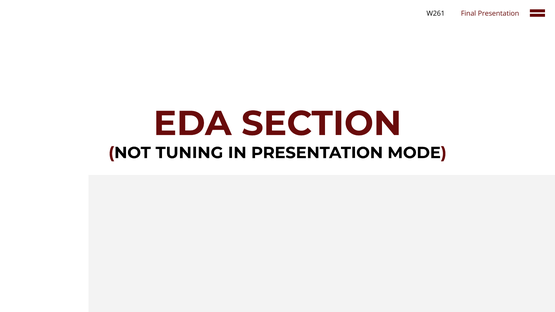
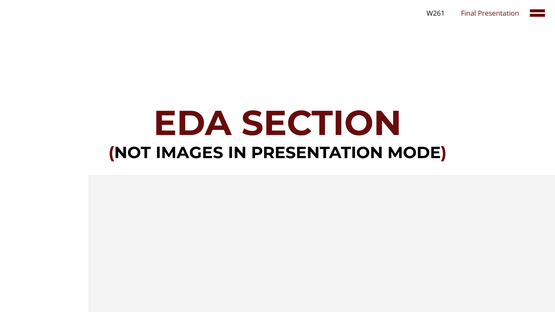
TUNING: TUNING -> IMAGES
